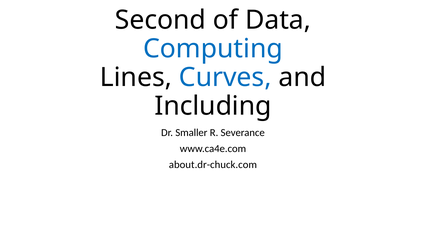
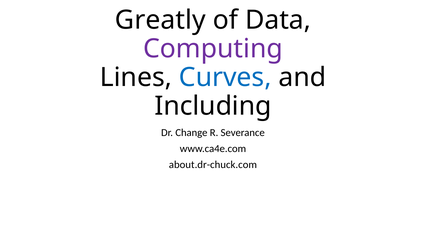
Second: Second -> Greatly
Computing colour: blue -> purple
Smaller: Smaller -> Change
